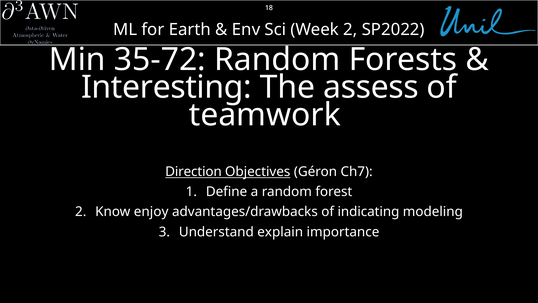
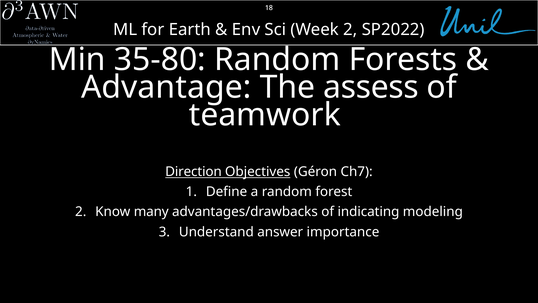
35-72: 35-72 -> 35-80
Interesting: Interesting -> Advantage
enjoy: enjoy -> many
explain: explain -> answer
